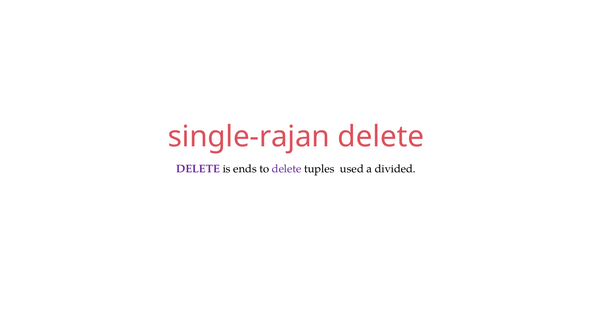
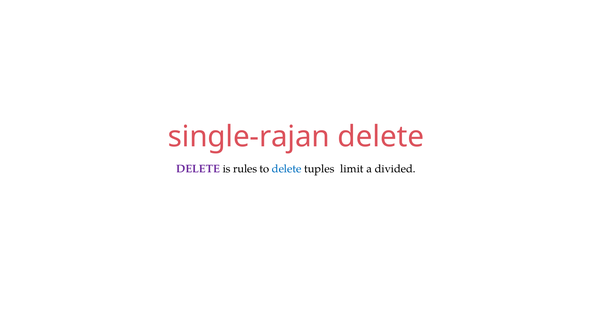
ends: ends -> rules
delete at (287, 169) colour: purple -> blue
used: used -> limit
